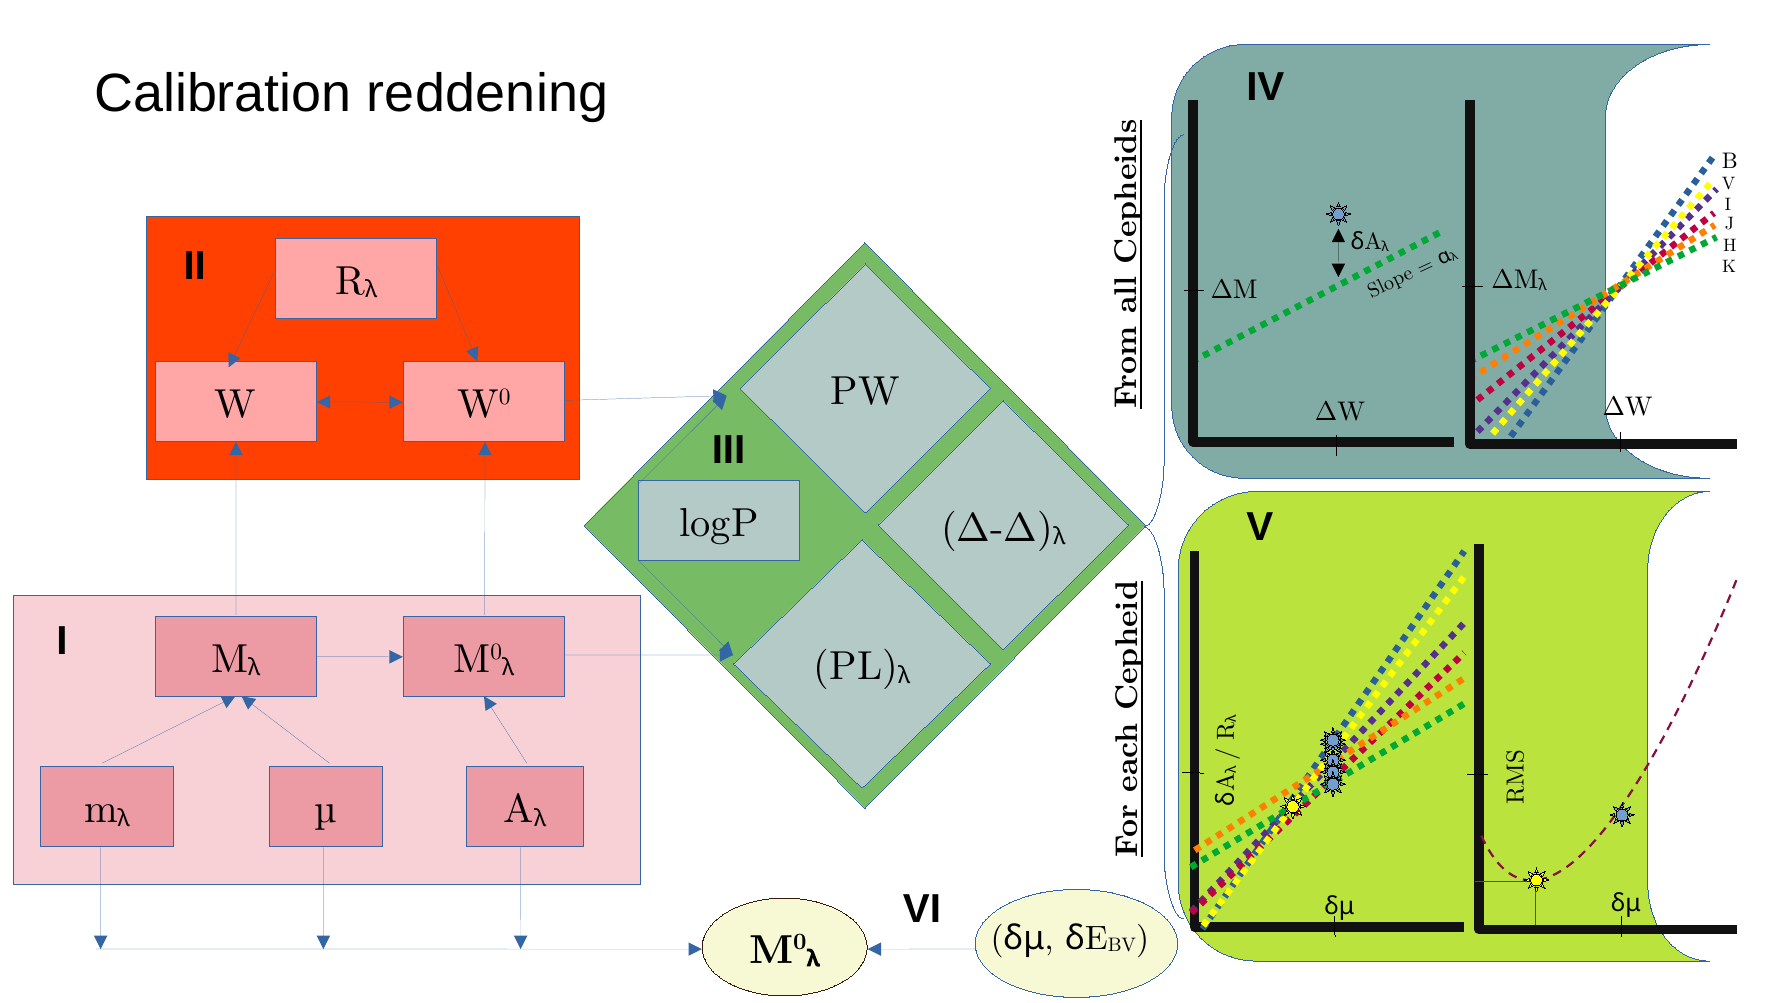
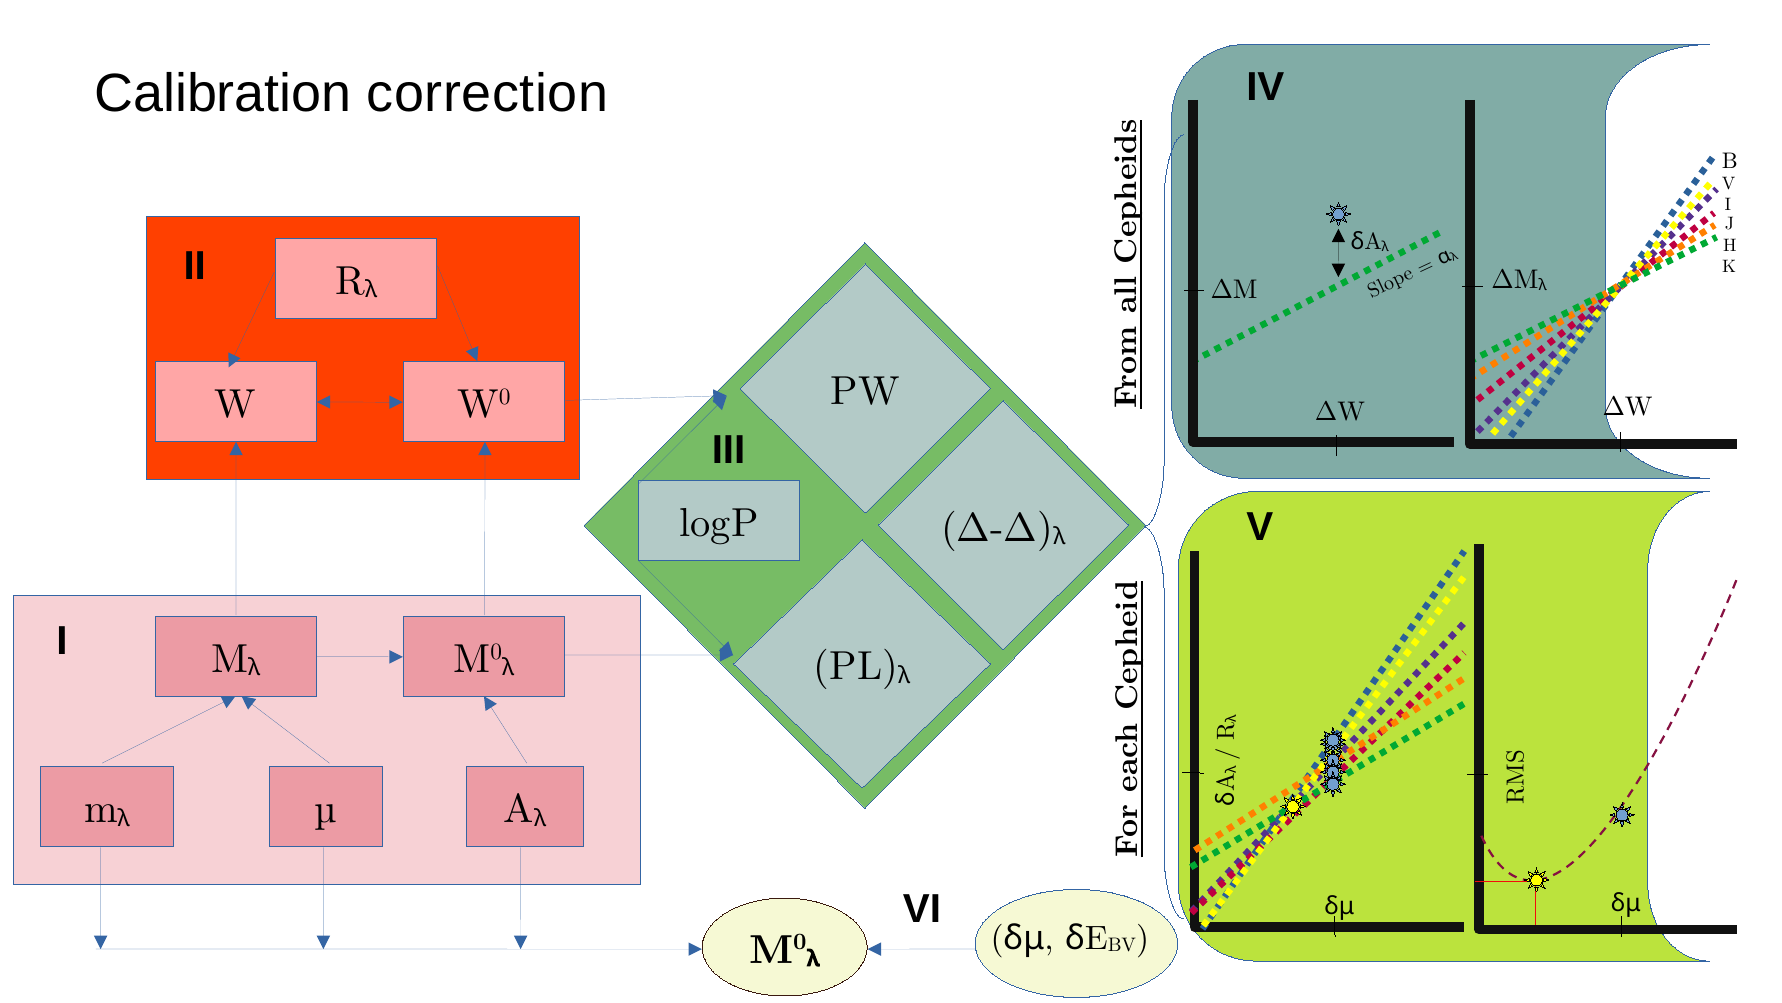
reddening: reddening -> correction
